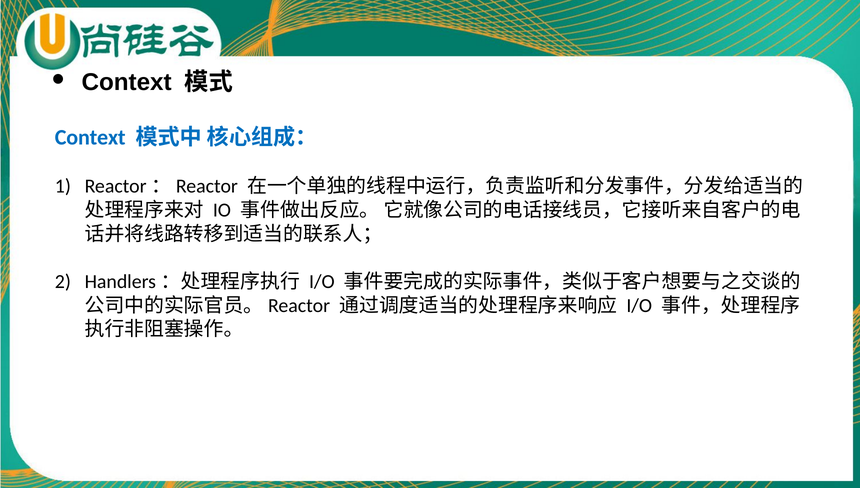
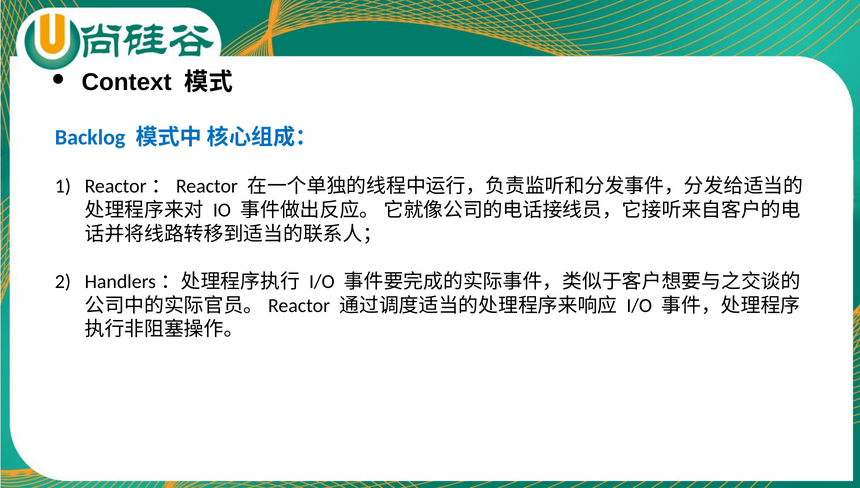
Context at (90, 138): Context -> Backlog
